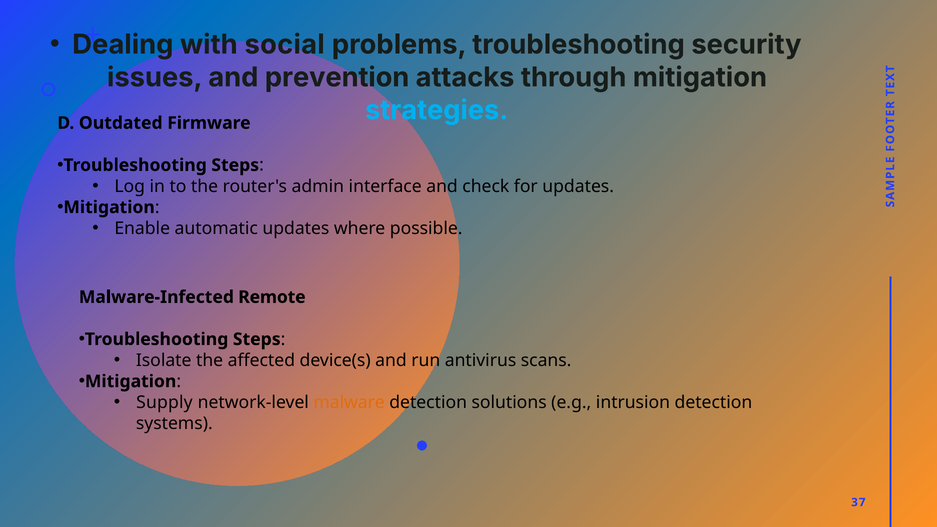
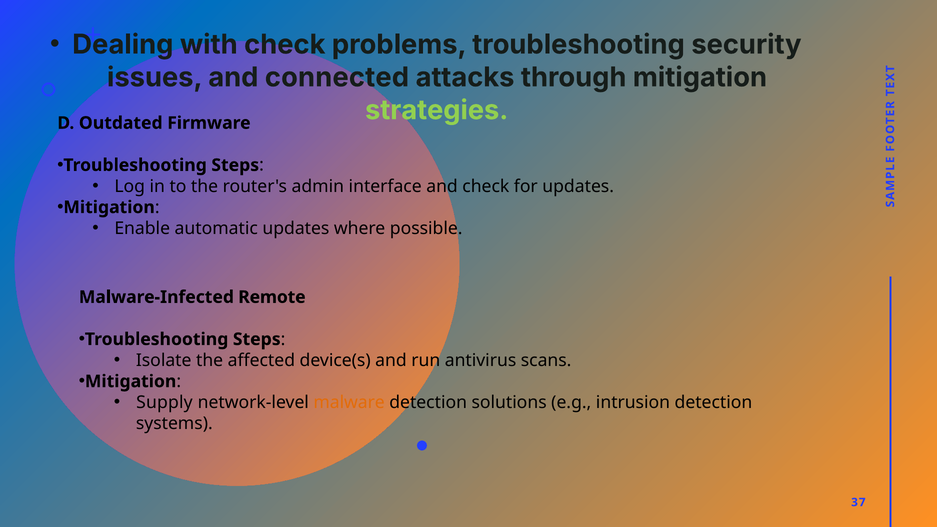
with social: social -> check
prevention: prevention -> connected
strategies colour: light blue -> light green
